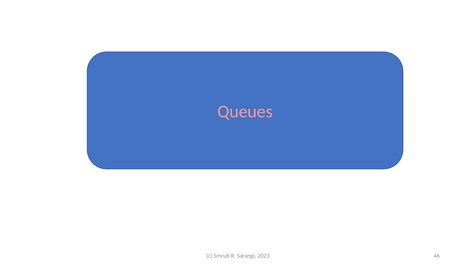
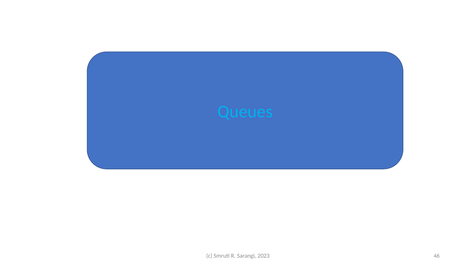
Queues colour: pink -> light blue
